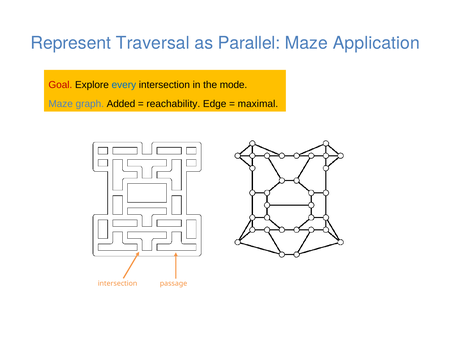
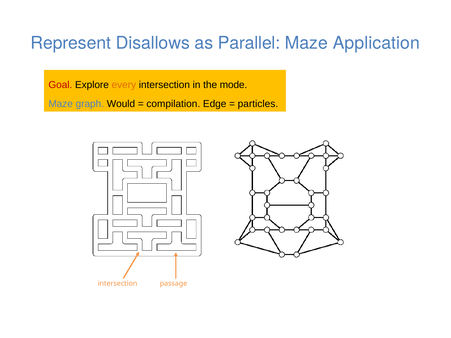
Traversal: Traversal -> Disallows
every colour: blue -> orange
Added: Added -> Would
reachability: reachability -> compilation
maximal: maximal -> particles
